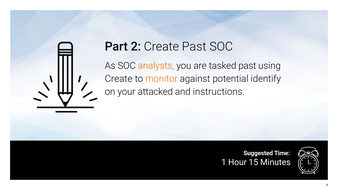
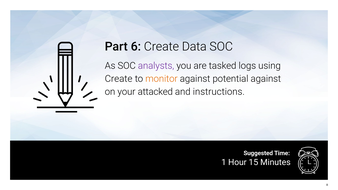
2: 2 -> 6
Create Past: Past -> Data
analysts colour: orange -> purple
tasked past: past -> logs
potential identify: identify -> against
